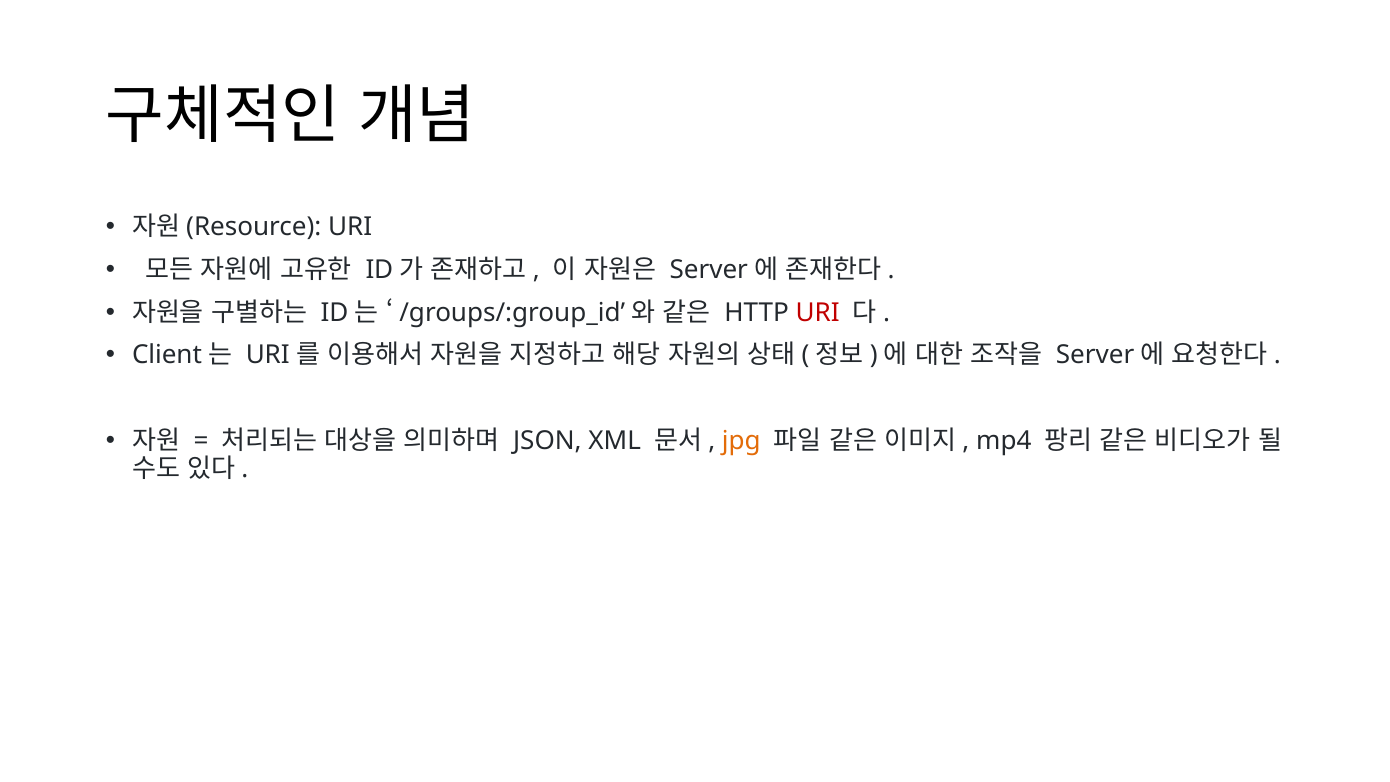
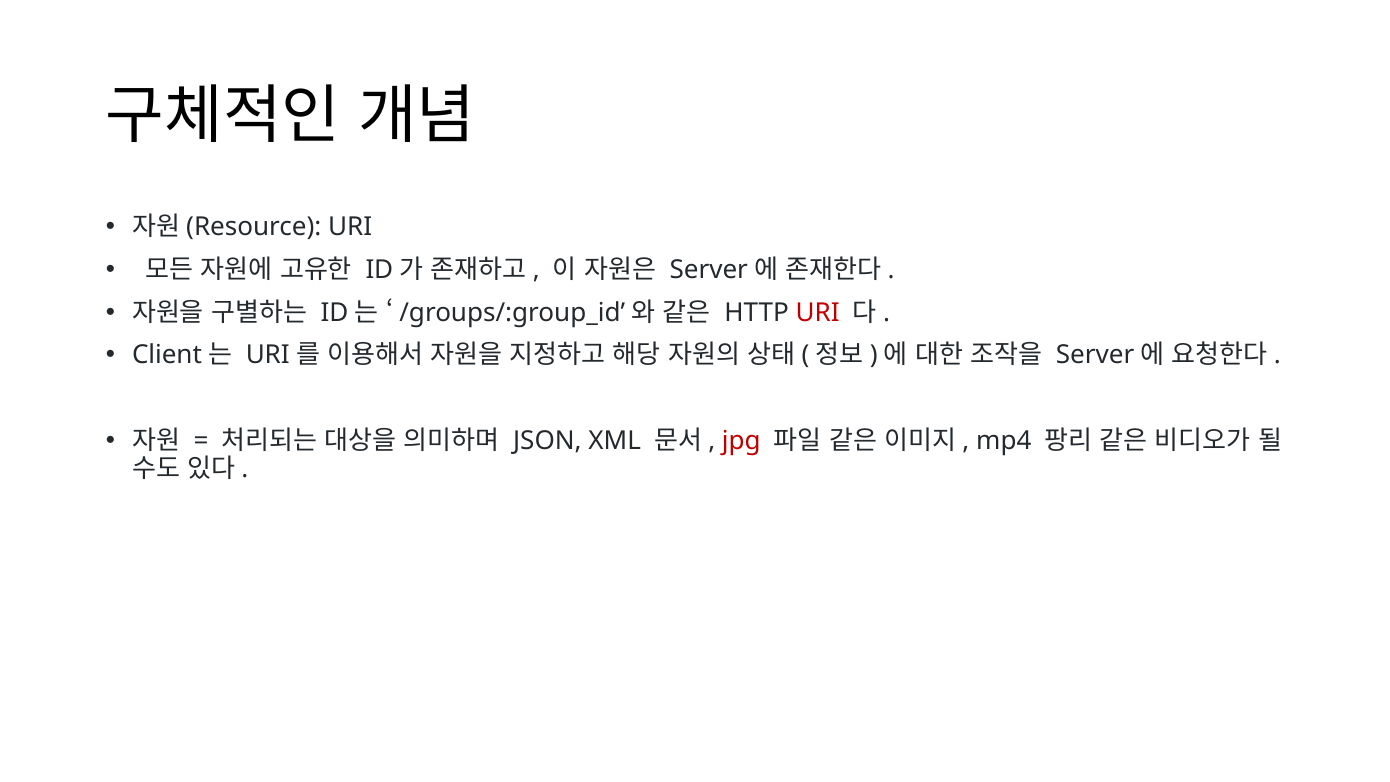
jpg colour: orange -> red
